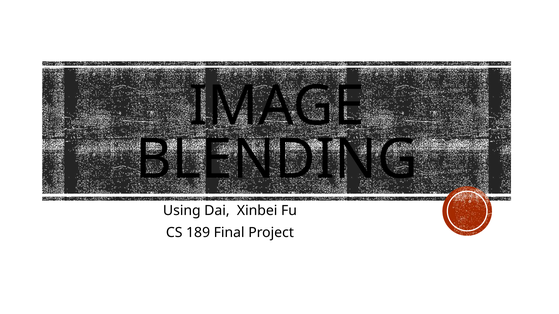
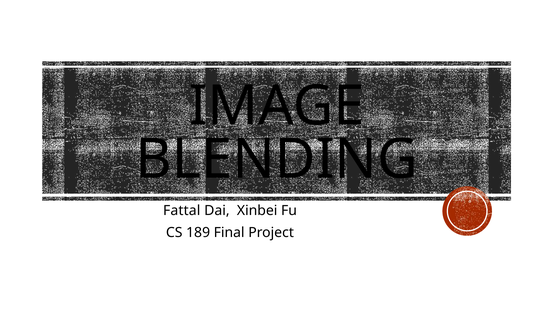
Using: Using -> Fattal
